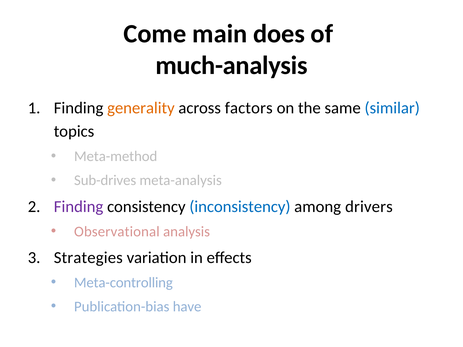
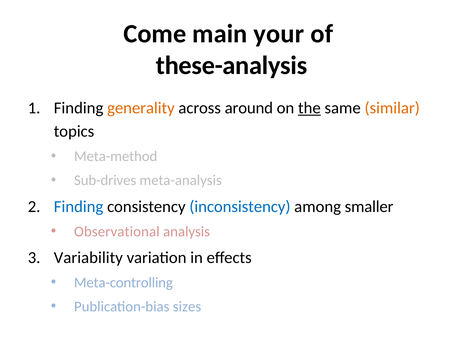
does: does -> your
much-analysis: much-analysis -> these-analysis
factors: factors -> around
the underline: none -> present
similar colour: blue -> orange
Finding at (79, 207) colour: purple -> blue
drivers: drivers -> smaller
Strategies: Strategies -> Variability
have: have -> sizes
